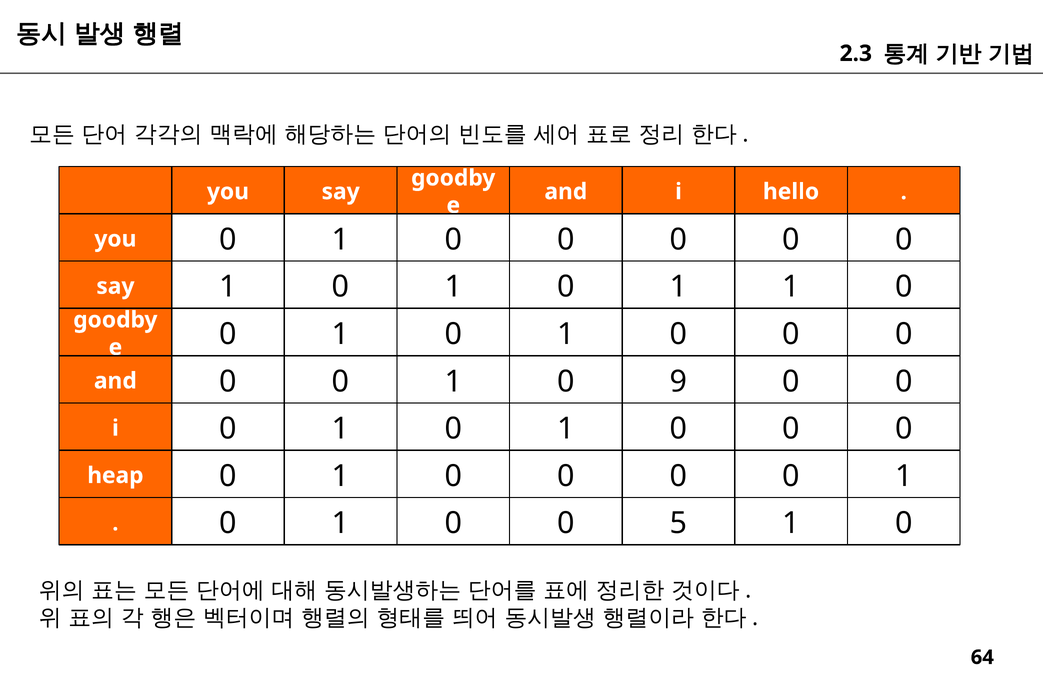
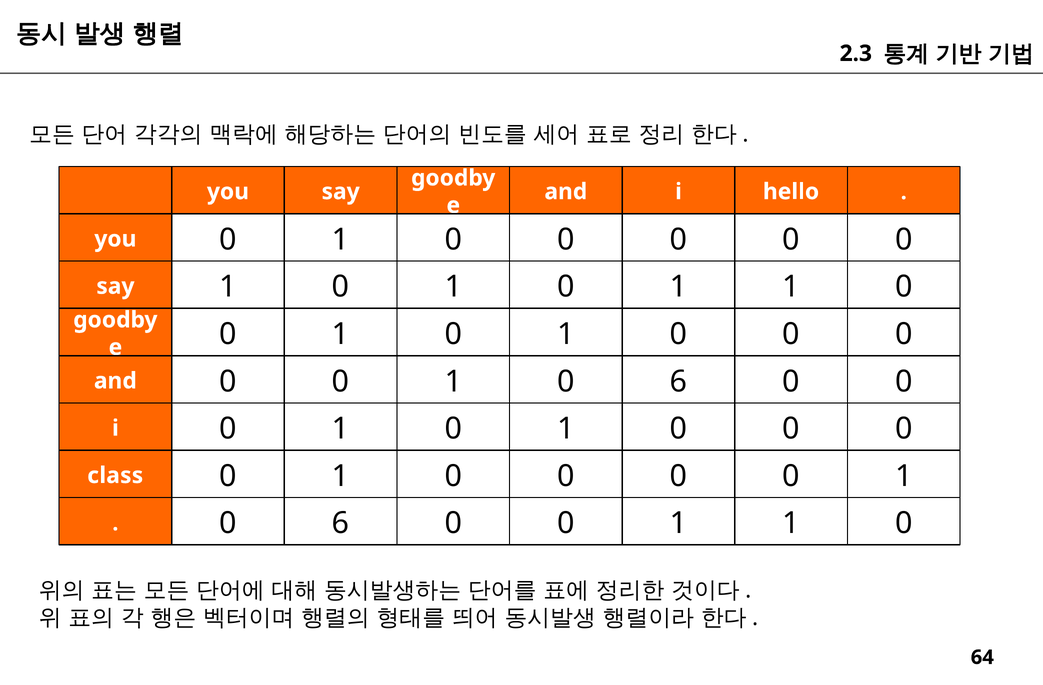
1 0 9: 9 -> 6
heap: heap -> class
1 at (341, 523): 1 -> 6
5 at (679, 523): 5 -> 1
